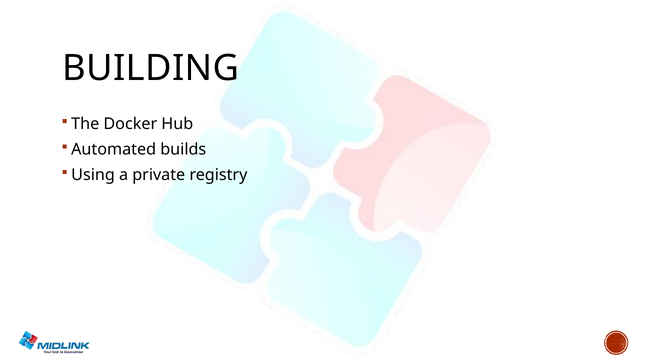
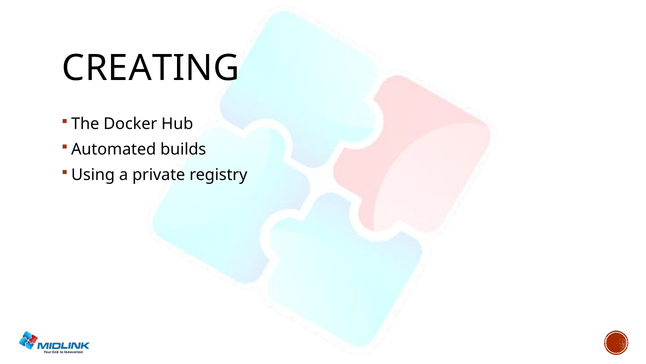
BUILDING: BUILDING -> CREATING
